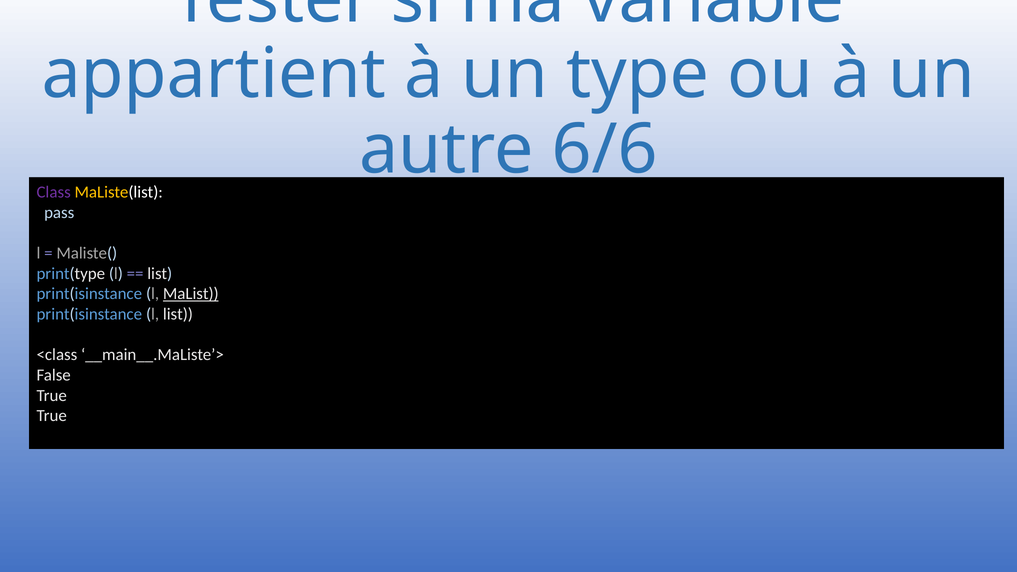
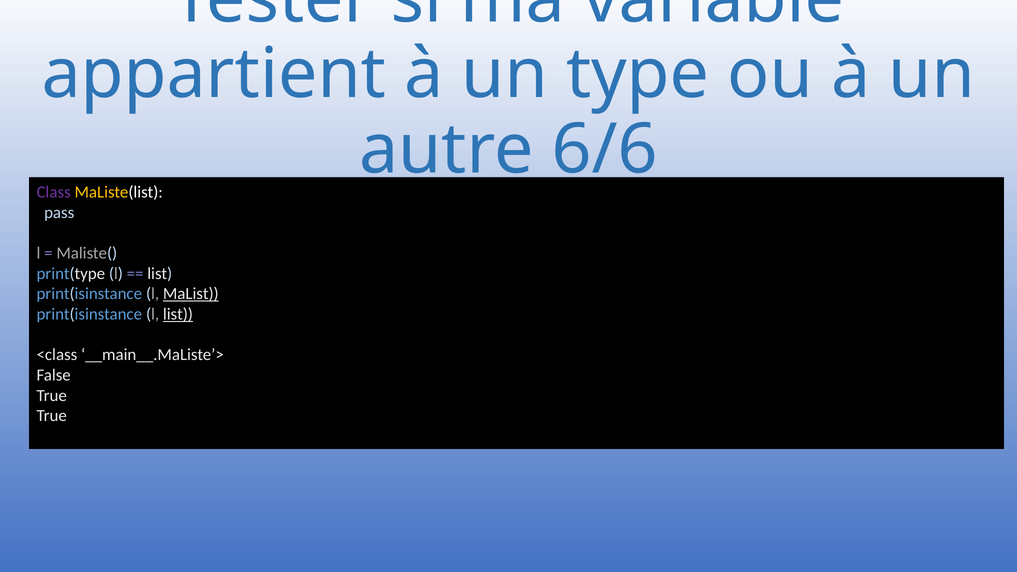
list at (178, 314) underline: none -> present
